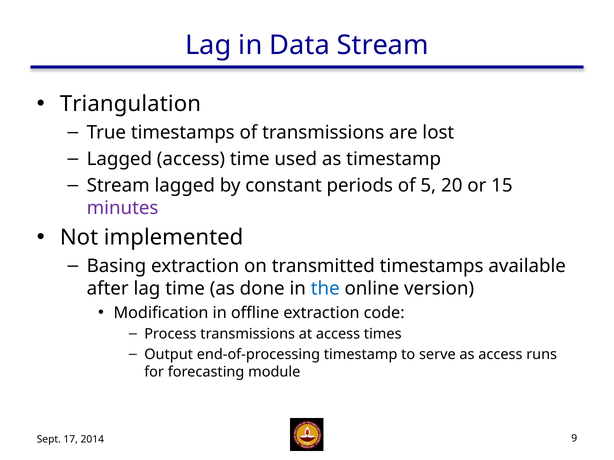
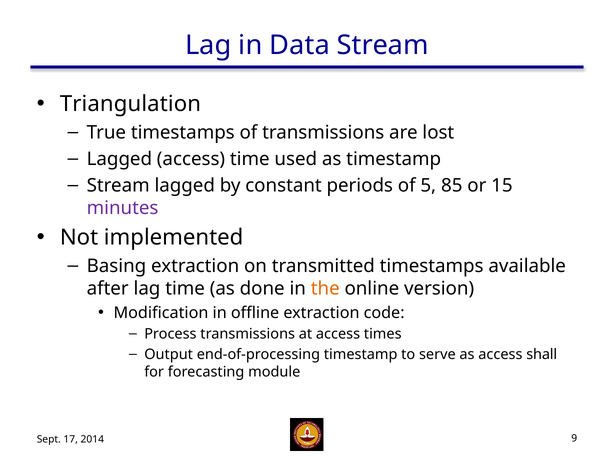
20: 20 -> 85
the colour: blue -> orange
runs: runs -> shall
